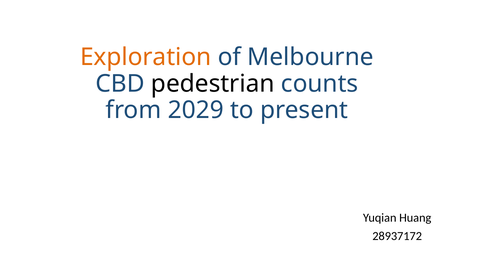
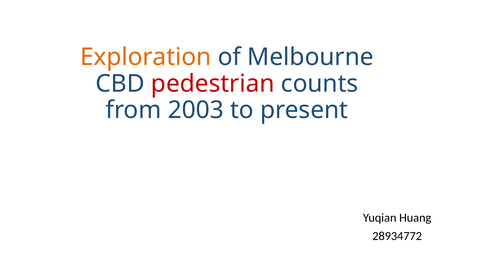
pedestrian colour: black -> red
2029: 2029 -> 2003
28937172: 28937172 -> 28934772
